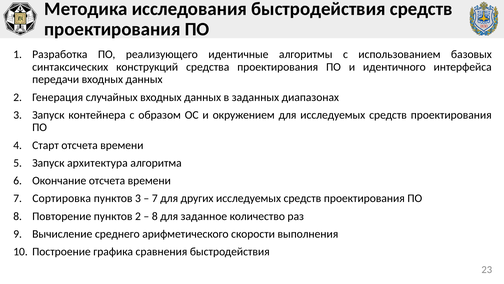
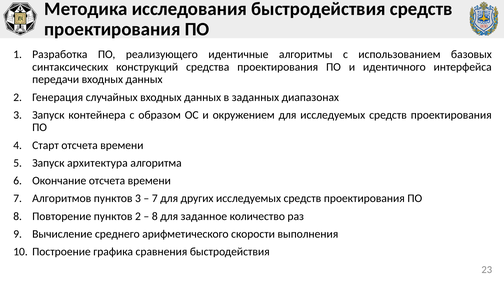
Сортировка: Сортировка -> Алгоритмов
